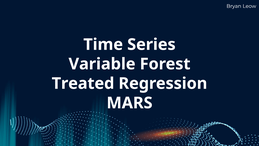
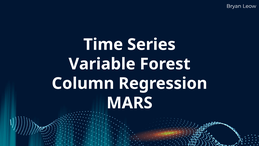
Treated: Treated -> Column
